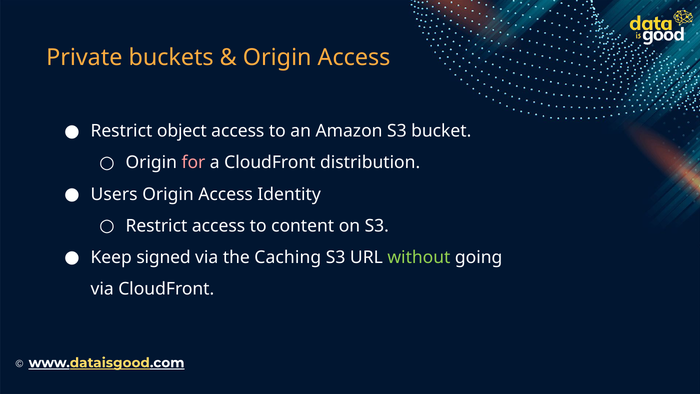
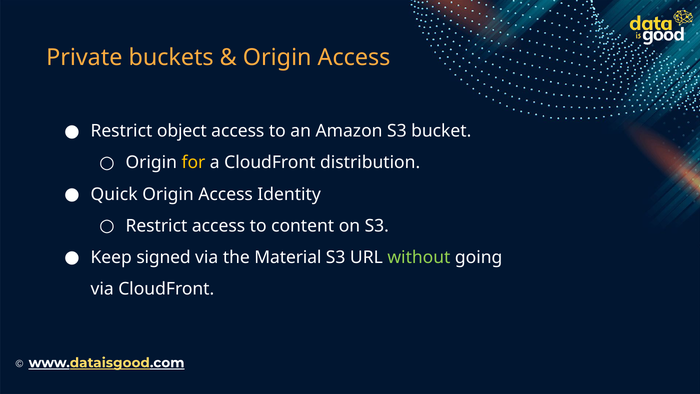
for colour: pink -> yellow
Users: Users -> Quick
Caching: Caching -> Material
